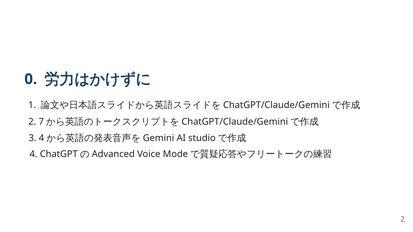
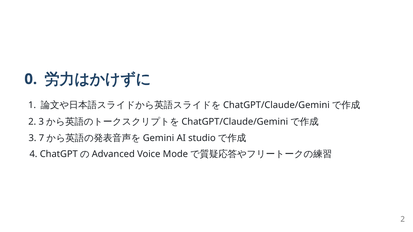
2 7: 7 -> 3
3 4: 4 -> 7
